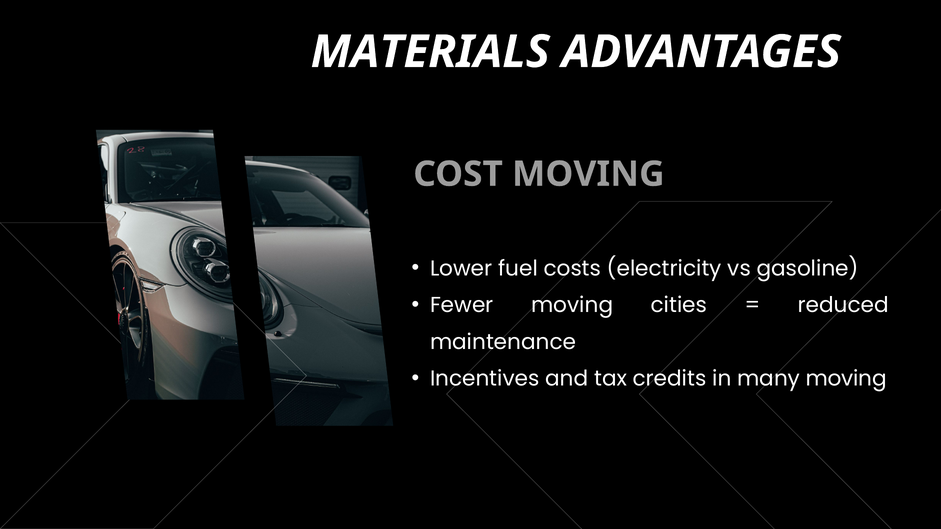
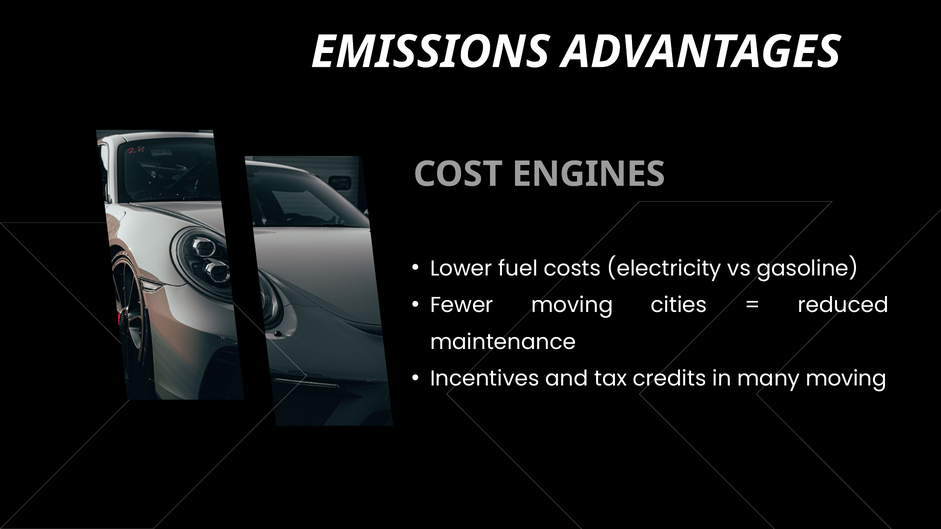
MATERIALS: MATERIALS -> EMISSIONS
COST MOVING: MOVING -> ENGINES
